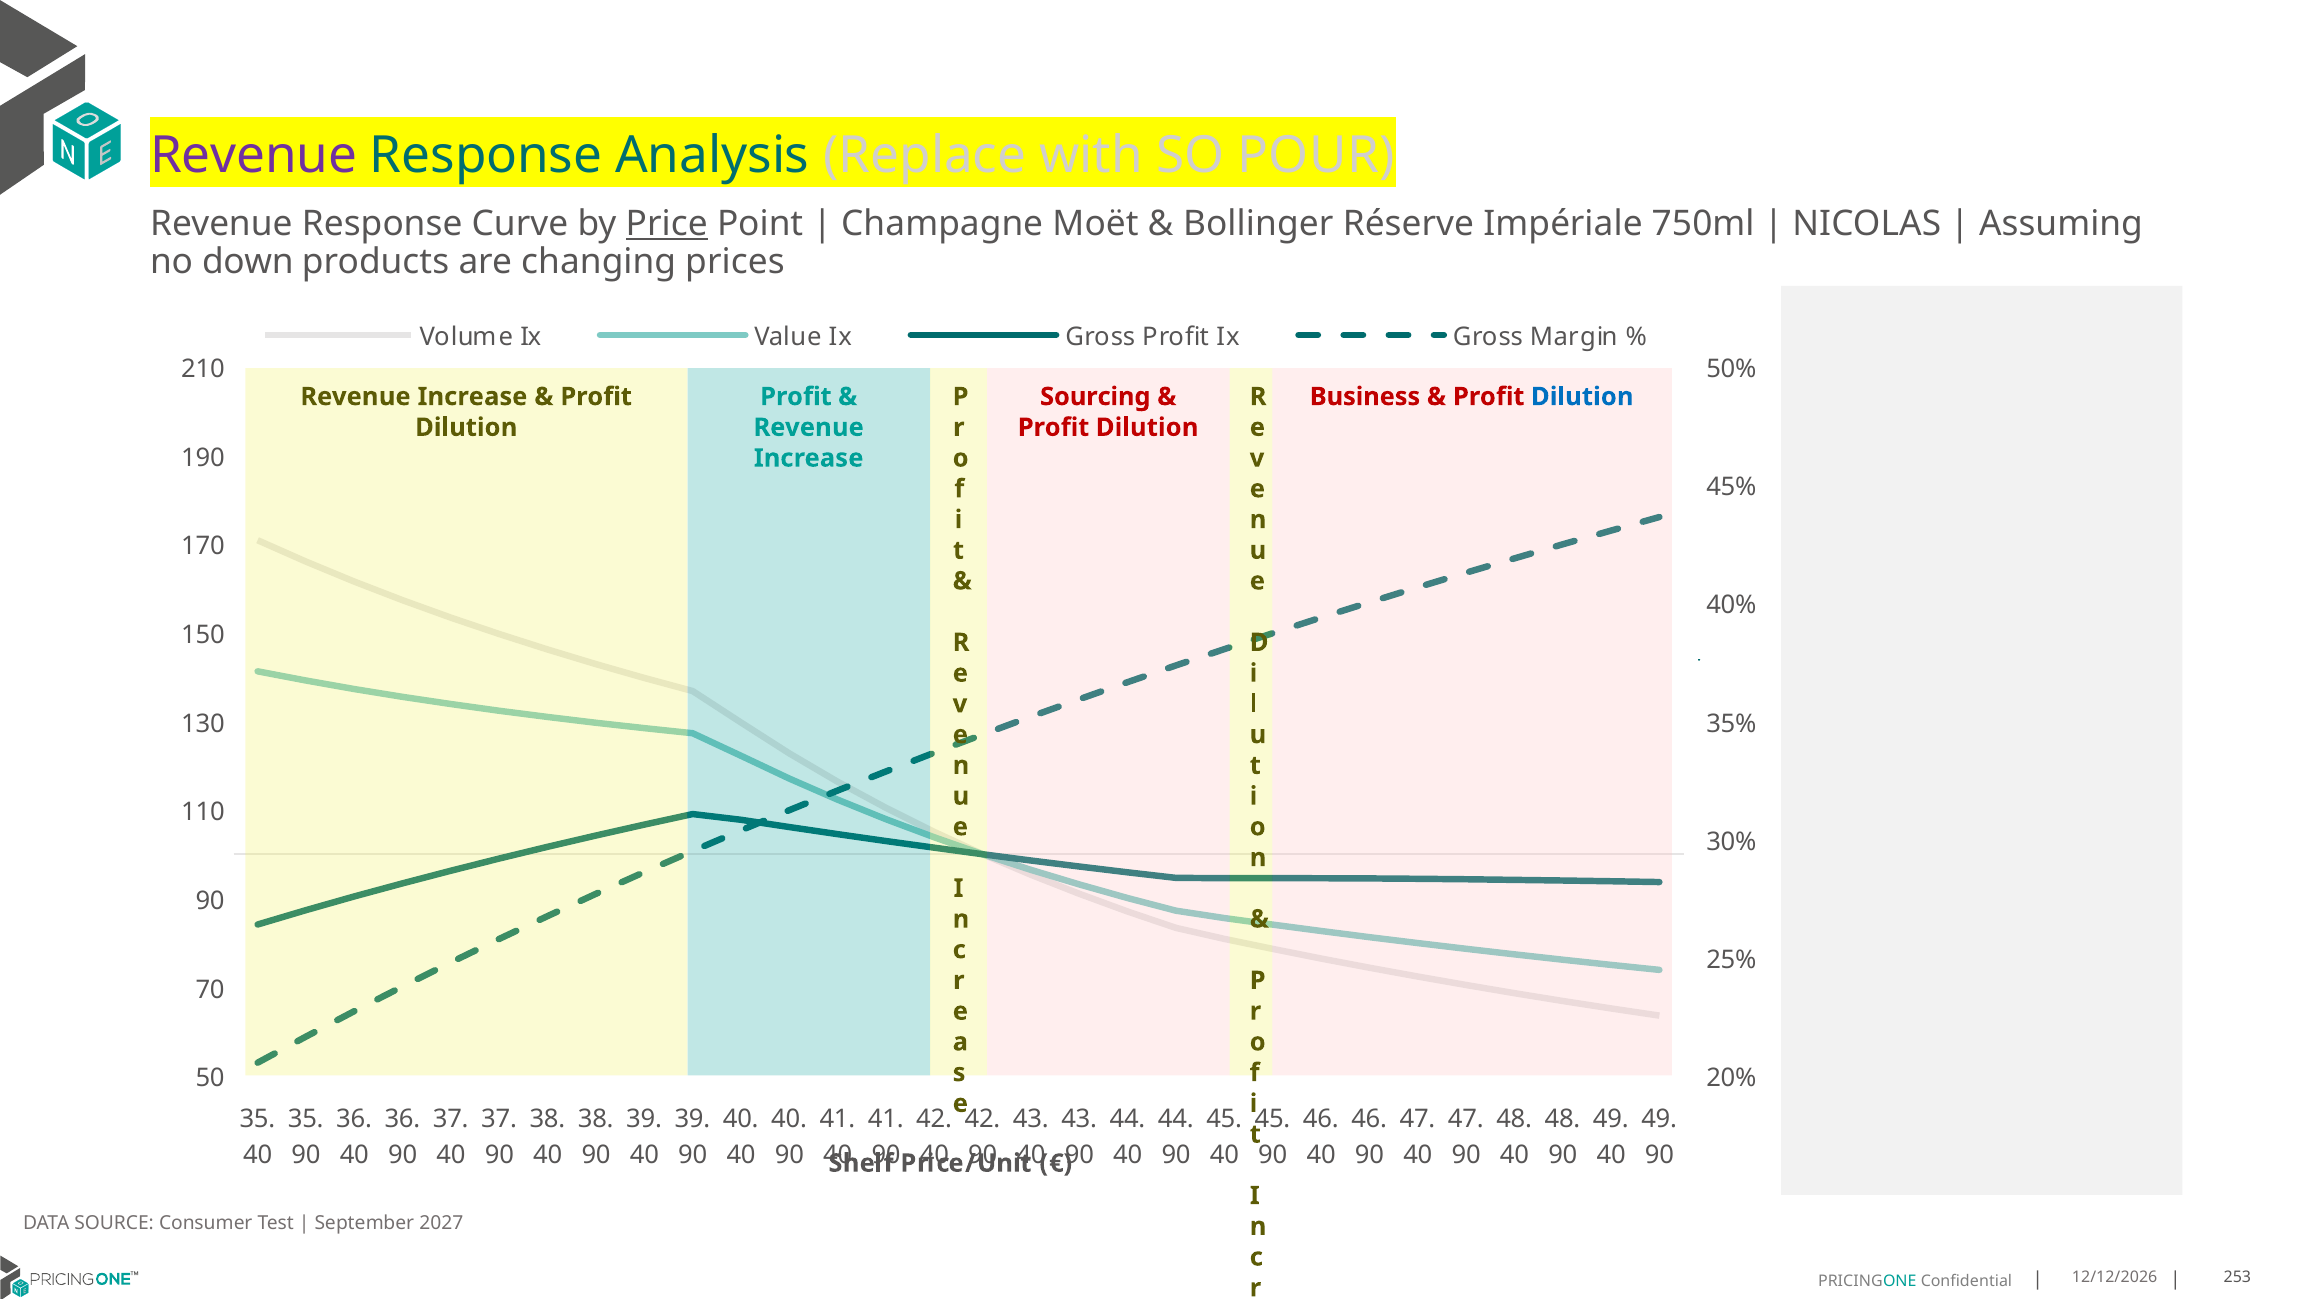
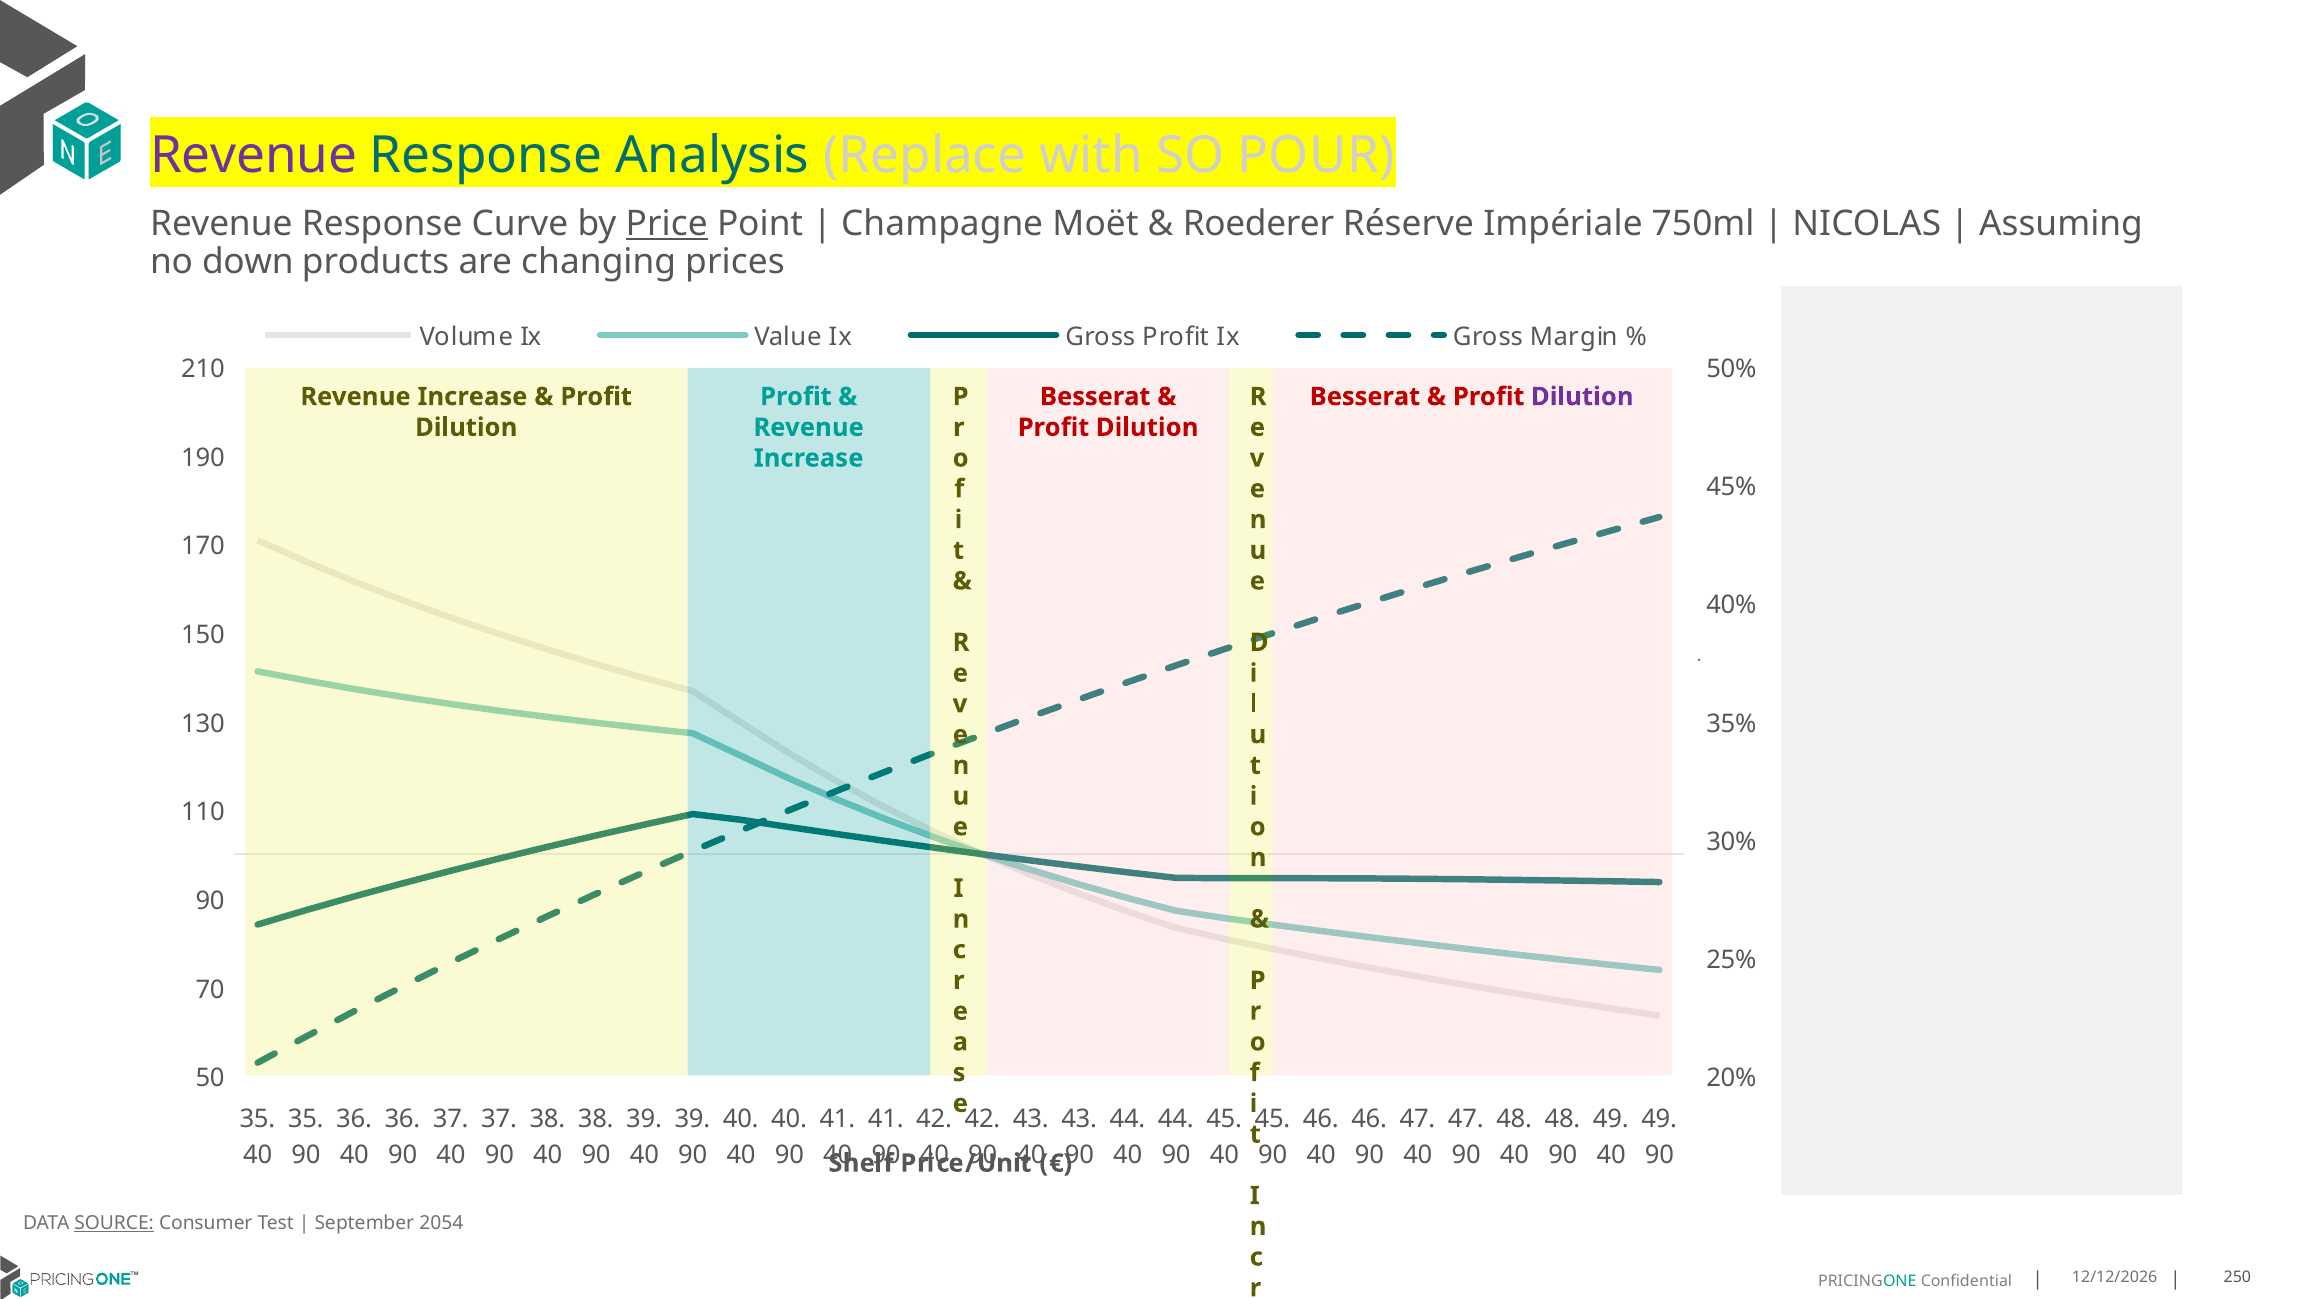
Bollinger: Bollinger -> Roederer
Sourcing at (1095, 396): Sourcing -> Besserat
Business at (1365, 396): Business -> Besserat
Dilution at (1582, 396) colour: blue -> purple
SOURCE underline: none -> present
2027: 2027 -> 2054
253: 253 -> 250
